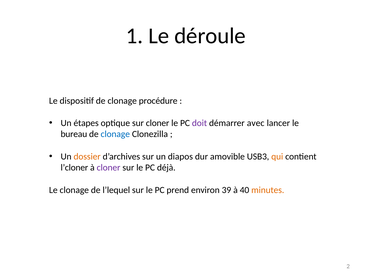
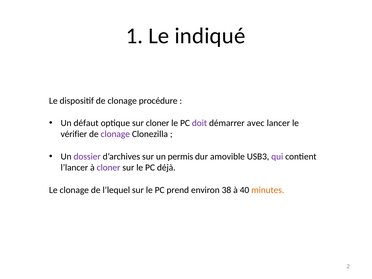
déroule: déroule -> indiqué
étapes: étapes -> défaut
bureau: bureau -> vérifier
clonage at (115, 134) colour: blue -> purple
dossier colour: orange -> purple
diapos: diapos -> permis
qui colour: orange -> purple
l’cloner: l’cloner -> l’lancer
39: 39 -> 38
